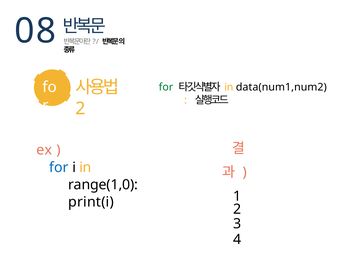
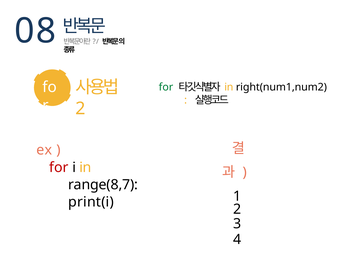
data(num1,num2: data(num1,num2 -> right(num1,num2
for at (59, 168) colour: blue -> red
range(1,0: range(1,0 -> range(8,7
